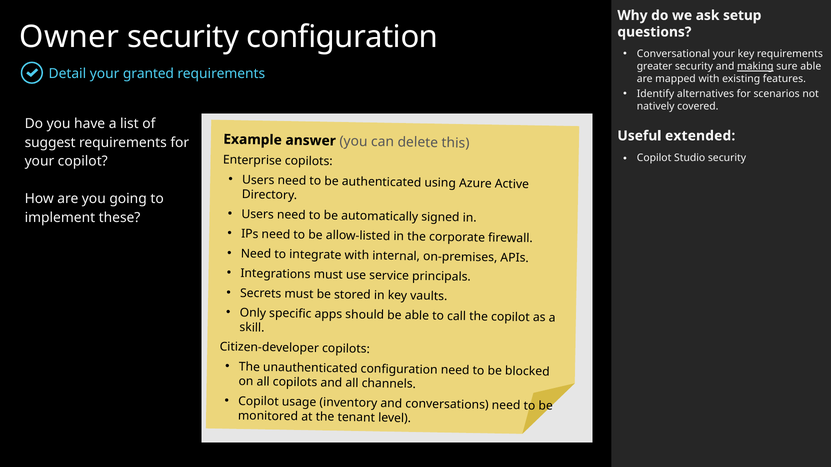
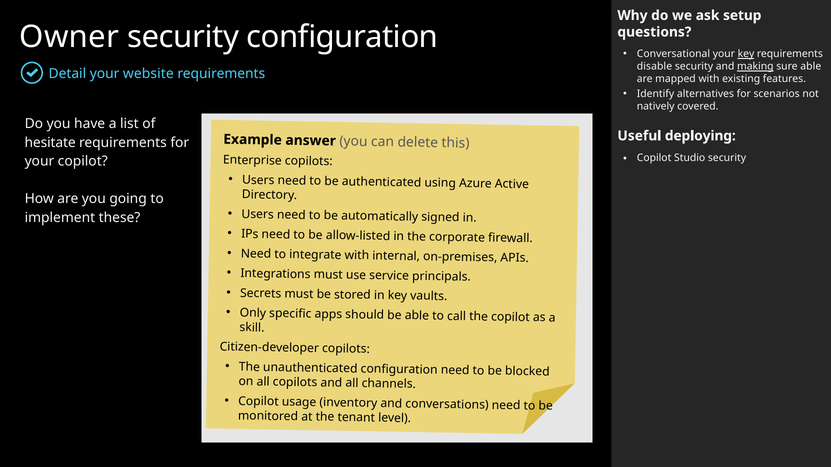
key at (746, 54) underline: none -> present
greater: greater -> disable
granted: granted -> website
extended: extended -> deploying
suggest: suggest -> hesitate
